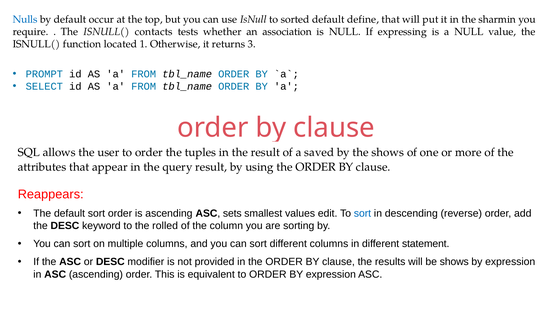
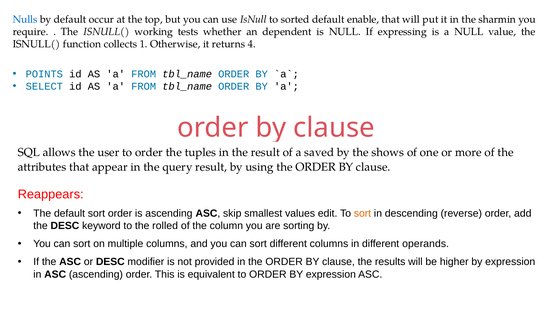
define: define -> enable
contacts: contacts -> working
association: association -> dependent
located: located -> collects
3: 3 -> 4
PROMPT: PROMPT -> POINTS
sets: sets -> skip
sort at (362, 213) colour: blue -> orange
statement: statement -> operands
be shows: shows -> higher
